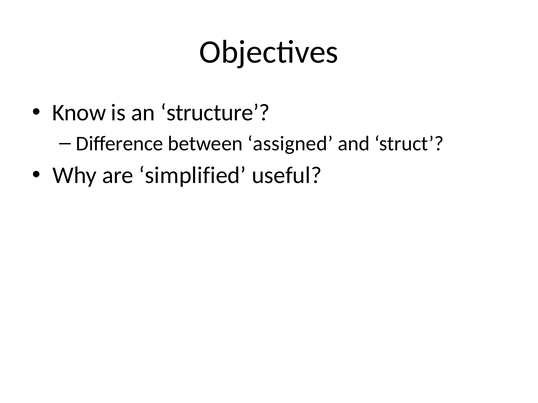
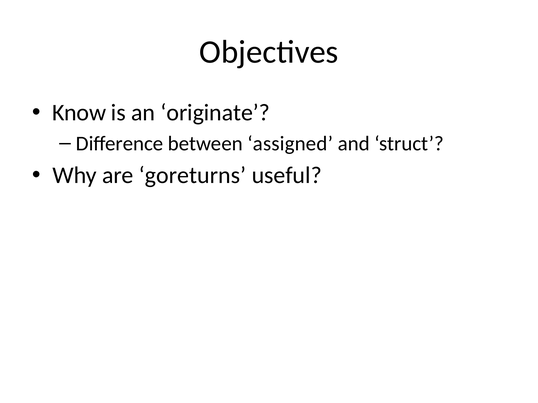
structure: structure -> originate
simplified: simplified -> goreturns
